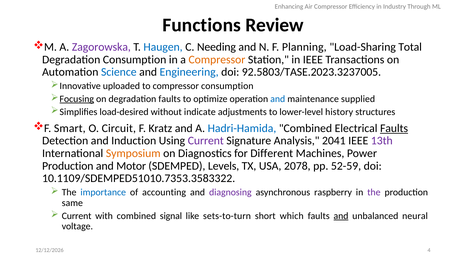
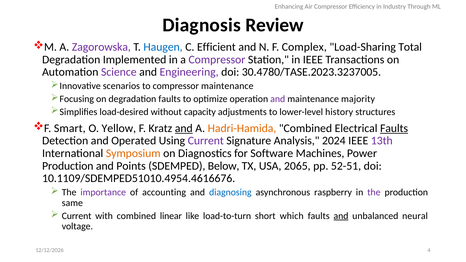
Functions: Functions -> Diagnosis
Needing: Needing -> Efficient
Planning: Planning -> Complex
Degradation Consumption: Consumption -> Implemented
Compressor at (217, 60) colour: orange -> purple
Science colour: blue -> purple
Engineering colour: blue -> purple
92.5803/TASE.2023.3237005: 92.5803/TASE.2023.3237005 -> 30.4780/TASE.2023.3237005
uploaded: uploaded -> scenarios
compressor consumption: consumption -> maintenance
Focusing underline: present -> none
and at (278, 99) colour: blue -> purple
supplied: supplied -> majority
indicate: indicate -> capacity
Circuit: Circuit -> Yellow
and at (184, 128) underline: none -> present
Hadri-Hamida colour: blue -> orange
Induction: Induction -> Operated
2041: 2041 -> 2024
Different: Different -> Software
Motor: Motor -> Points
Levels: Levels -> Below
2078: 2078 -> 2065
52-59: 52-59 -> 52-51
10.1109/SDEMPED51010.7353.3583322: 10.1109/SDEMPED51010.7353.3583322 -> 10.1109/SDEMPED51010.4954.4616676
importance colour: blue -> purple
diagnosing colour: purple -> blue
signal: signal -> linear
sets-to-turn: sets-to-turn -> load-to-turn
